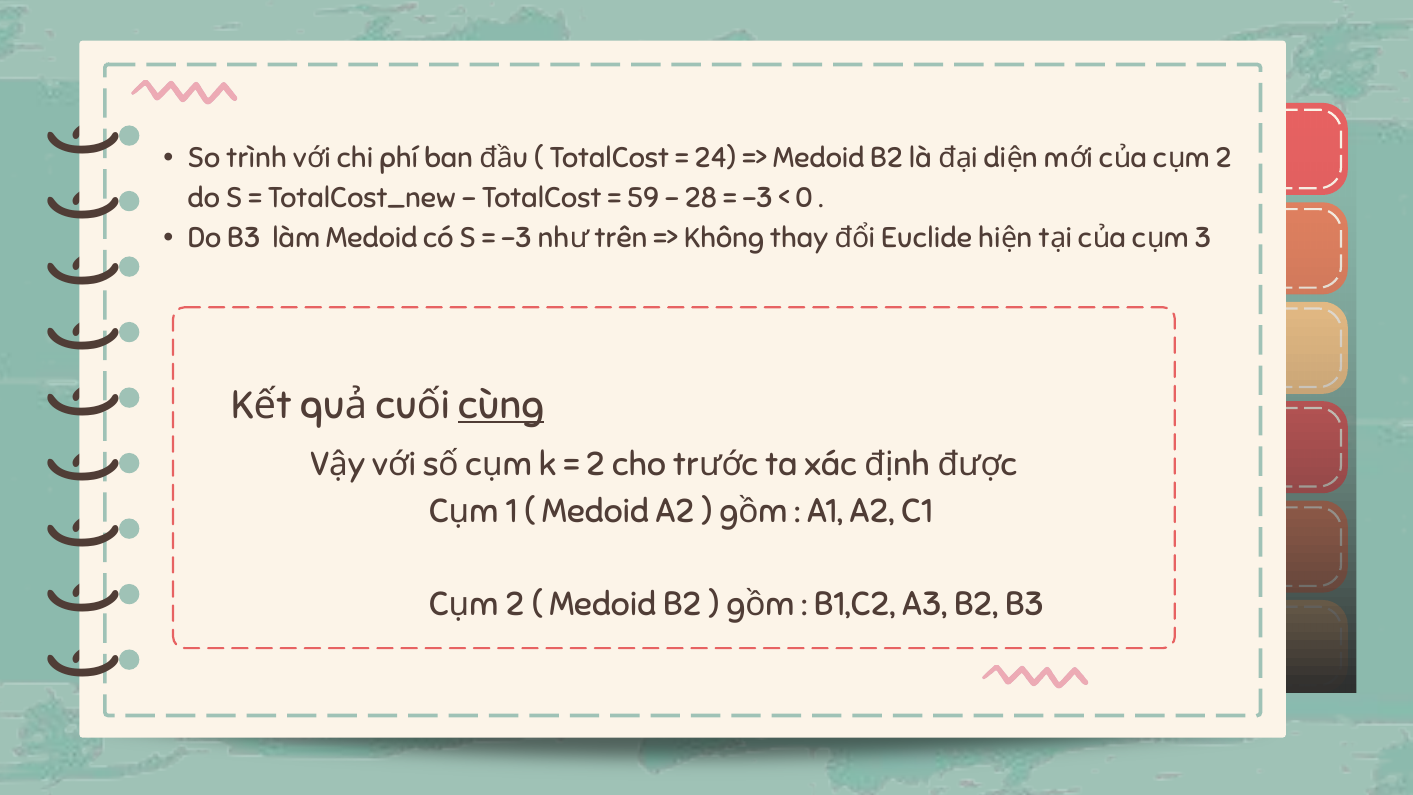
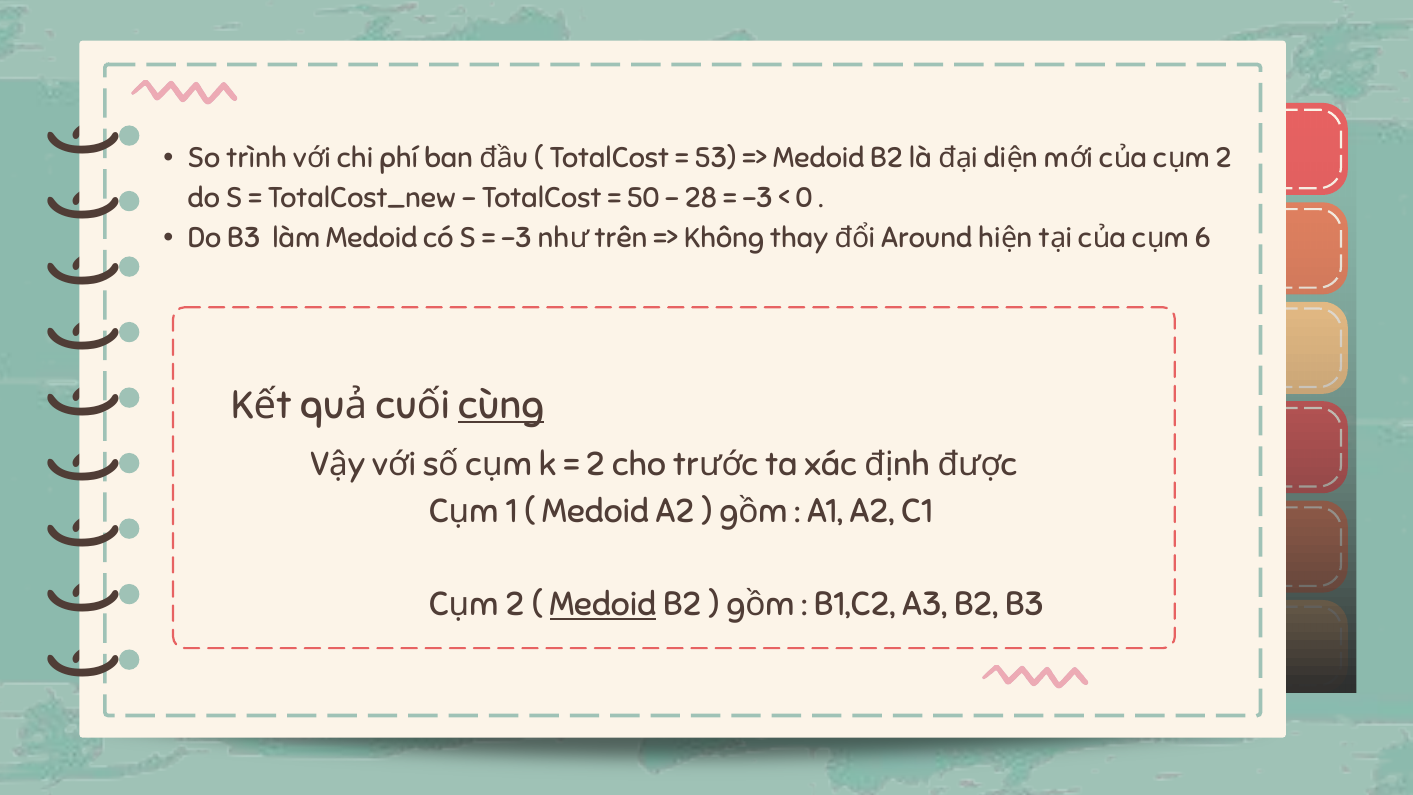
24: 24 -> 53
59: 59 -> 50
Euclide: Euclide -> Around
3: 3 -> 6
Medoid at (603, 605) underline: none -> present
